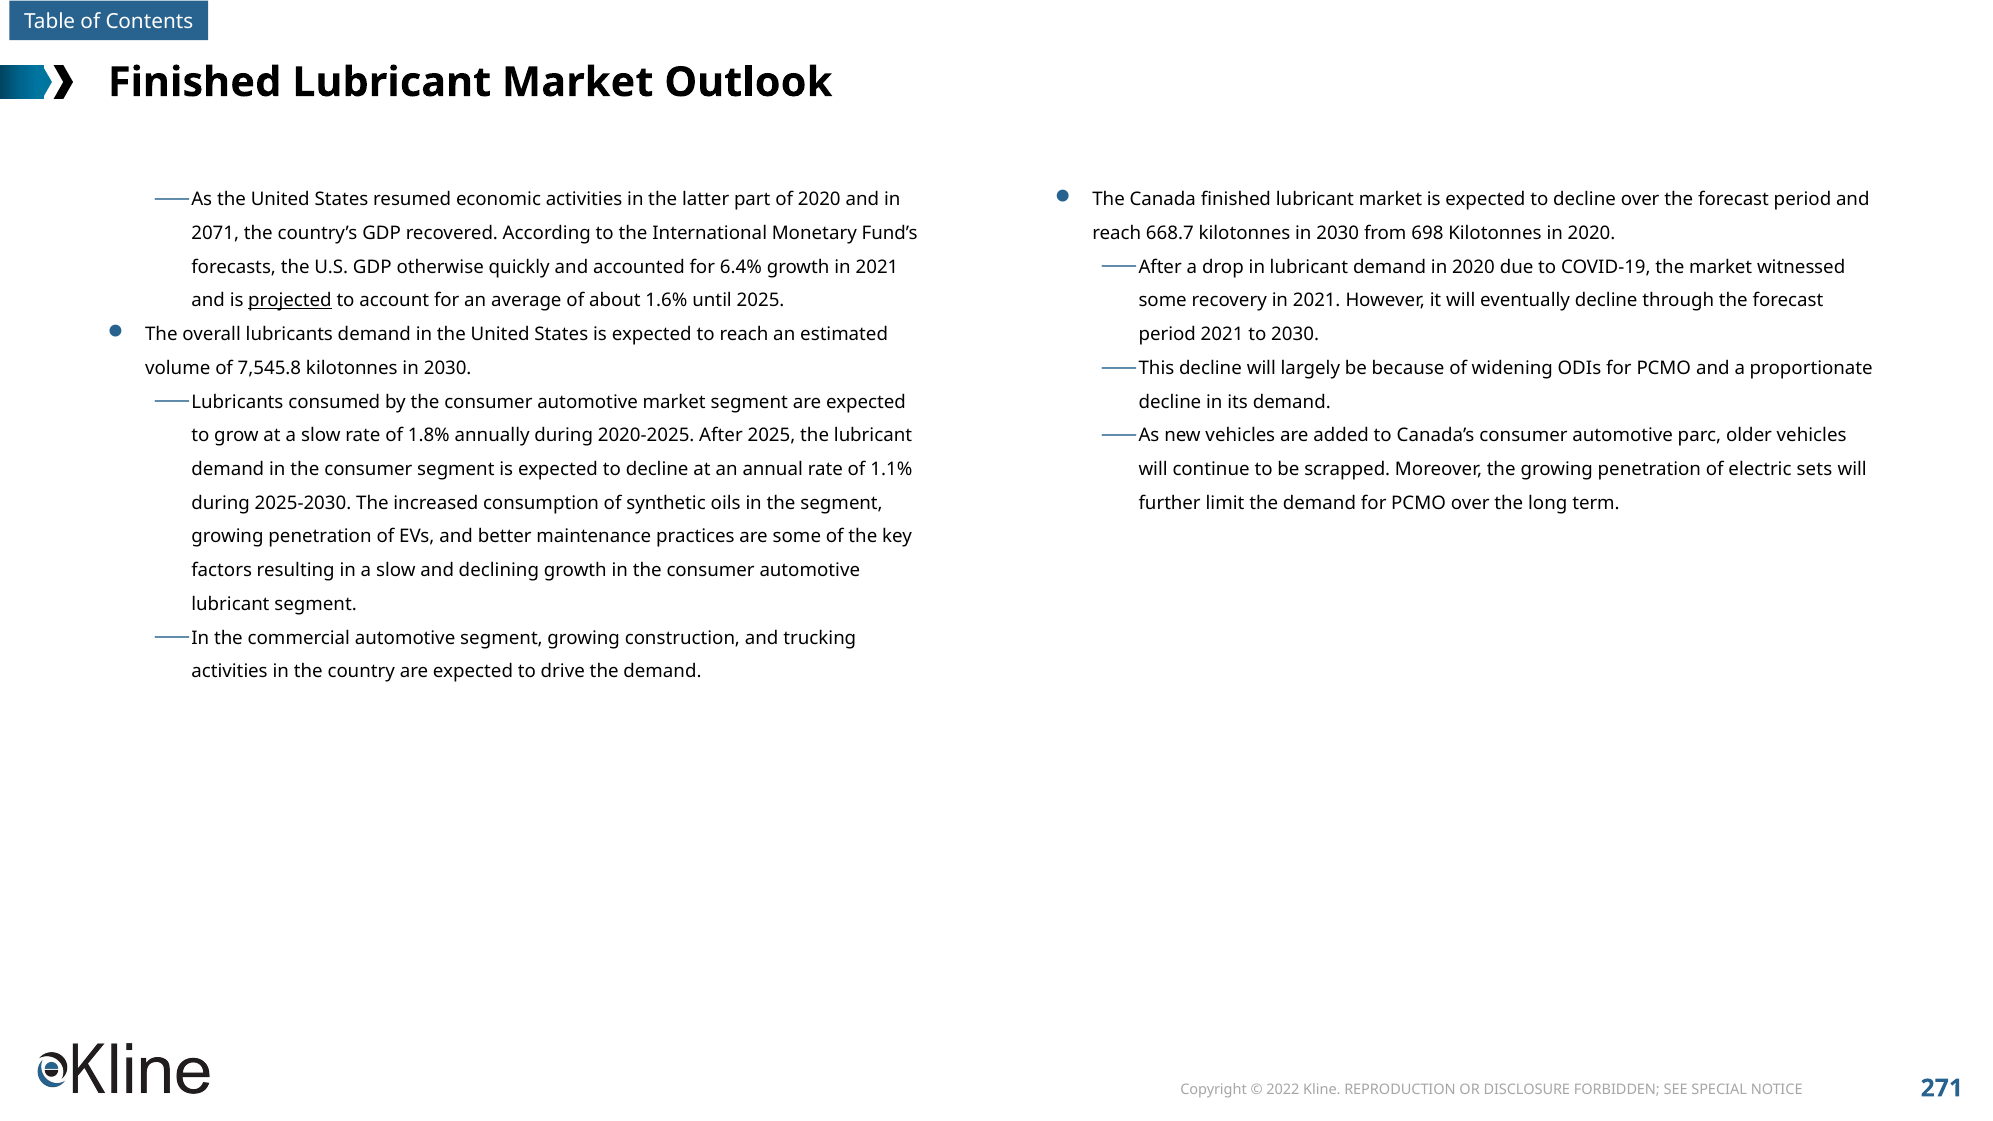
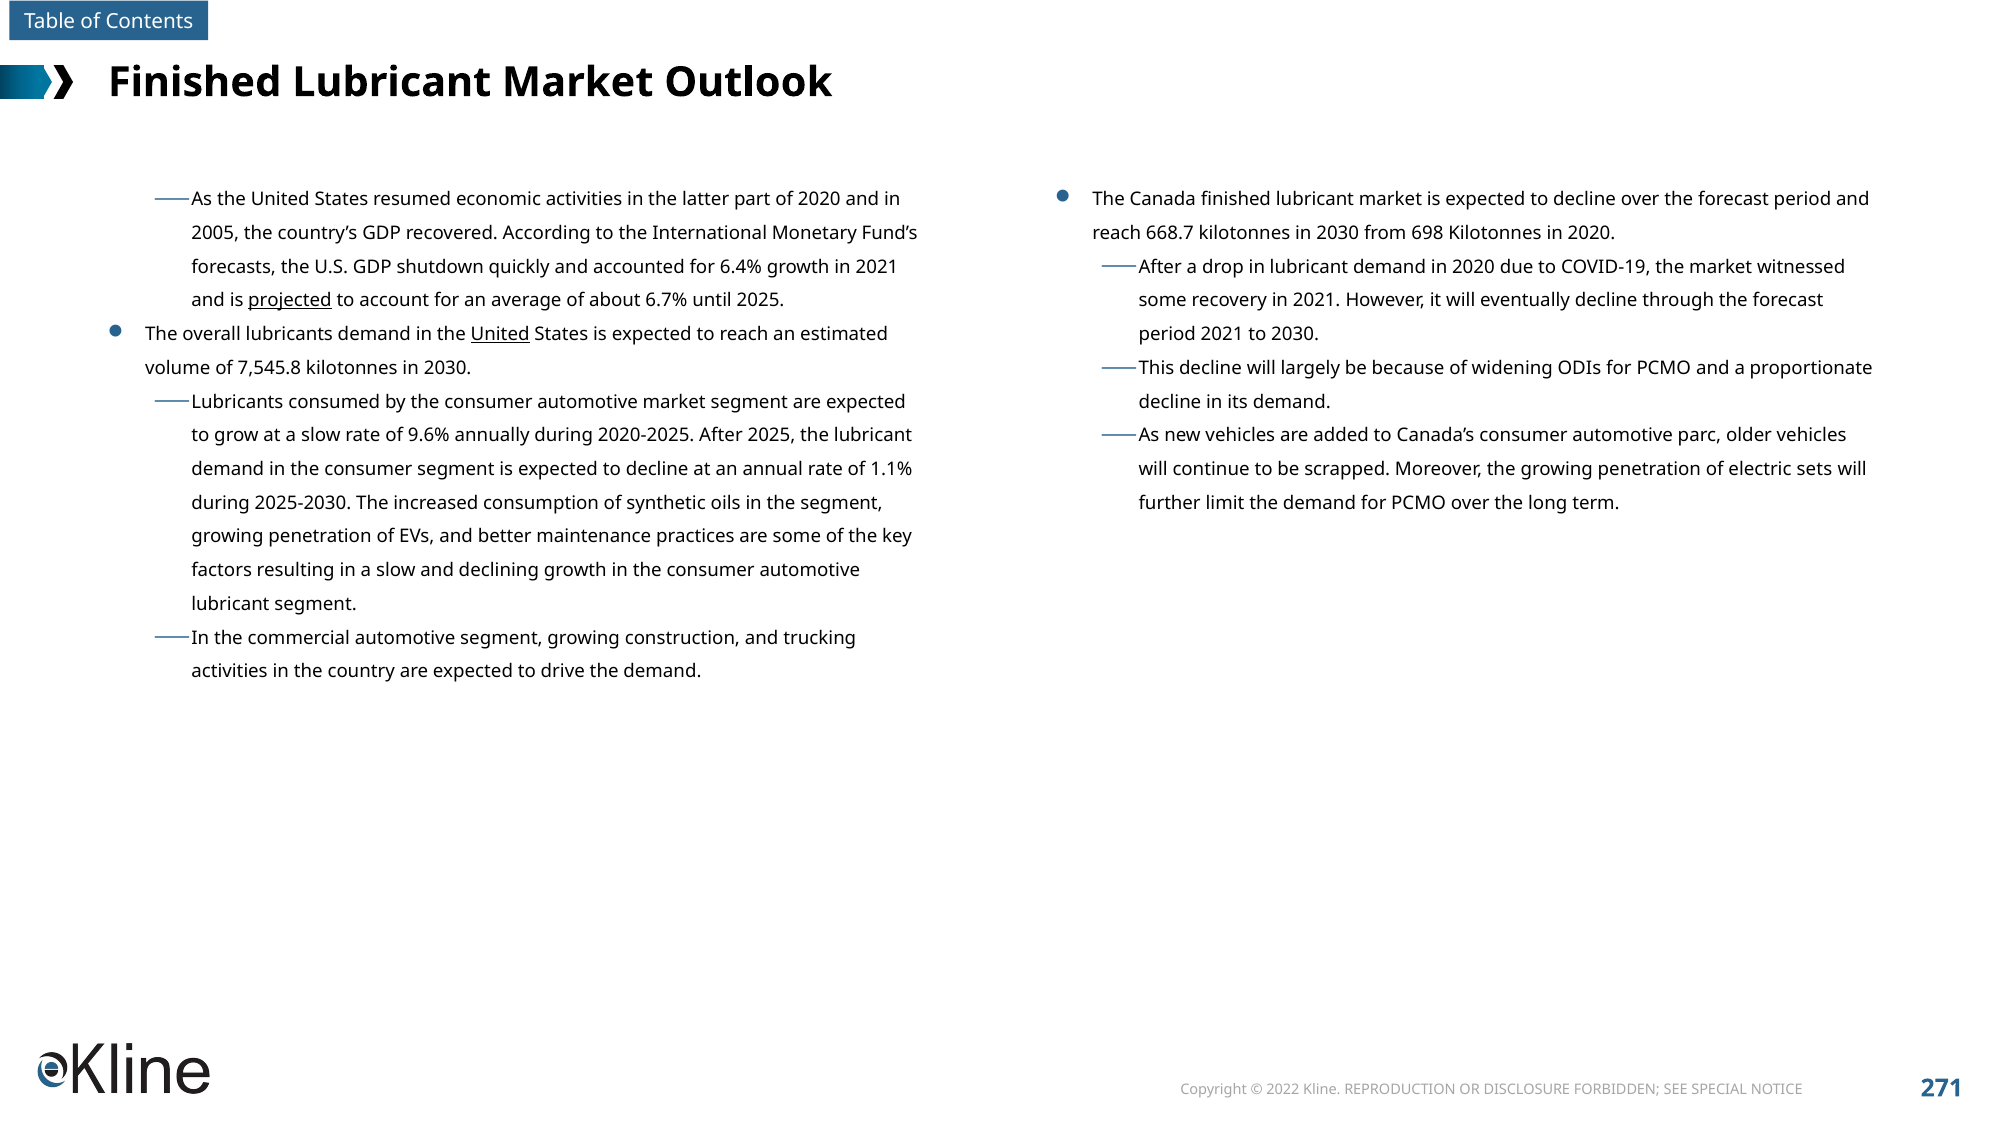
2071: 2071 -> 2005
otherwise: otherwise -> shutdown
1.6%: 1.6% -> 6.7%
United at (500, 334) underline: none -> present
1.8%: 1.8% -> 9.6%
